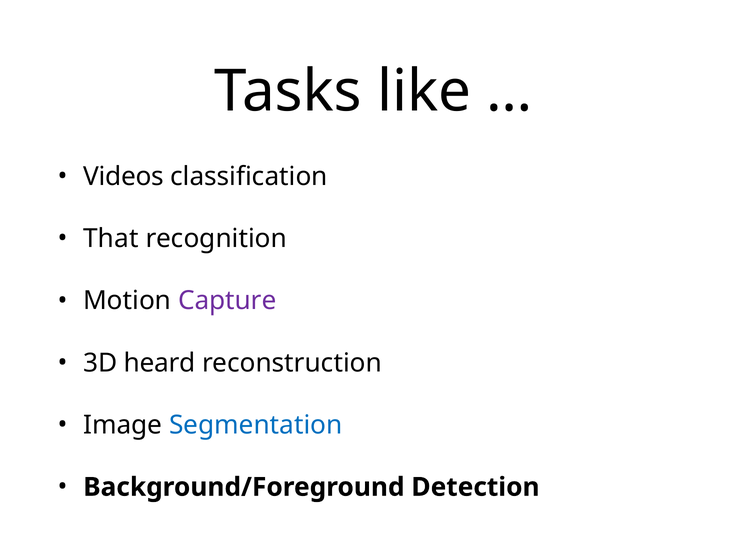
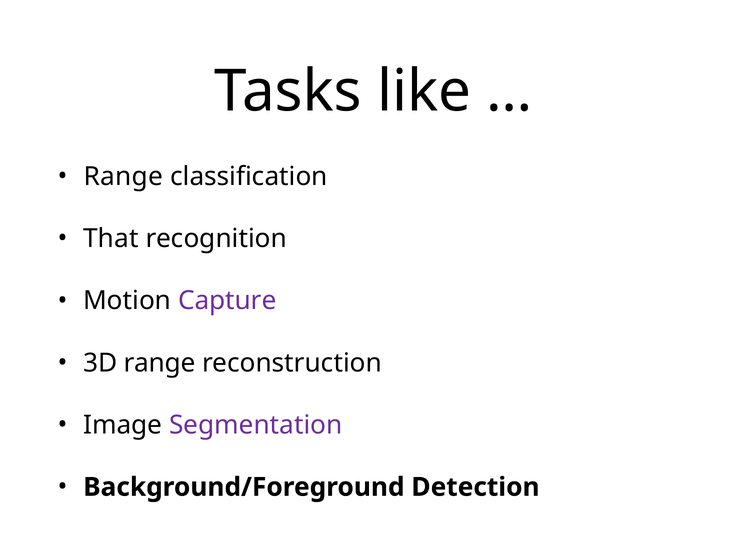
Videos at (123, 177): Videos -> Range
3D heard: heard -> range
Segmentation colour: blue -> purple
